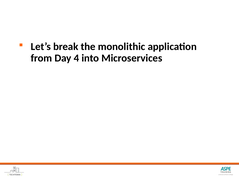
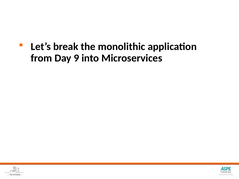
4: 4 -> 9
